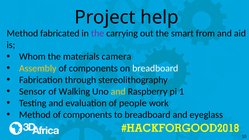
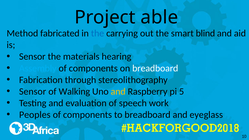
help: help -> able
the at (98, 33) colour: purple -> blue
from: from -> blind
Whom at (32, 57): Whom -> Sensor
camera: camera -> hearing
Assembly colour: yellow -> light blue
1: 1 -> 5
people: people -> speech
Method at (35, 115): Method -> Peoples
